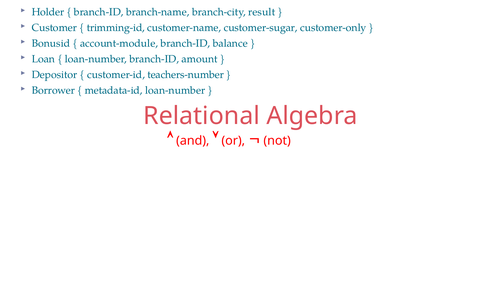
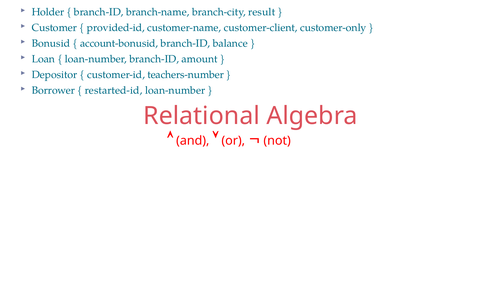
trimming-id: trimming-id -> provided-id
customer-sugar: customer-sugar -> customer-client
account-module: account-module -> account-bonusid
metadata-id: metadata-id -> restarted-id
